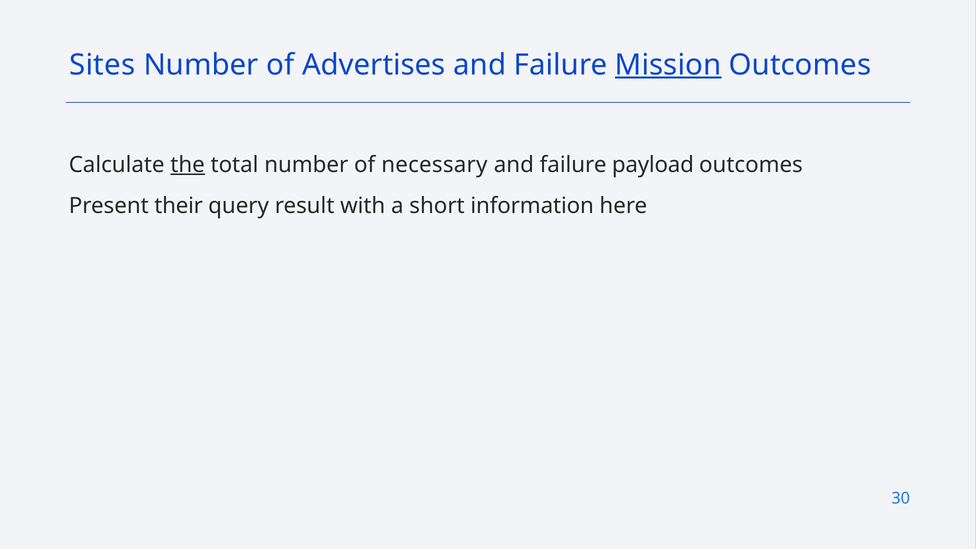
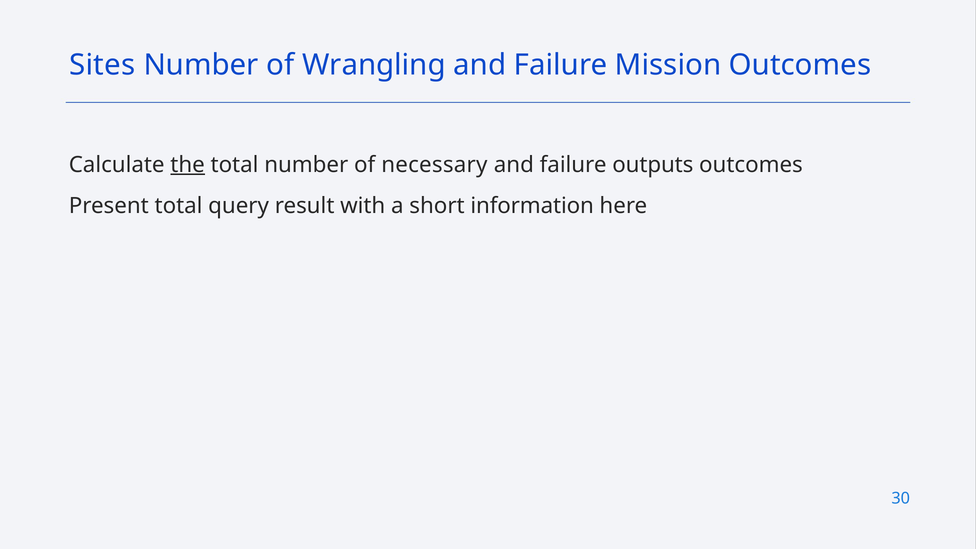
Advertises: Advertises -> Wrangling
Mission underline: present -> none
payload: payload -> outputs
Present their: their -> total
